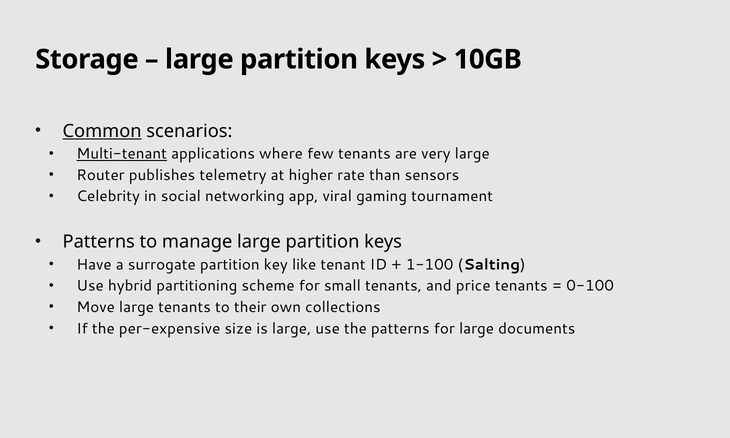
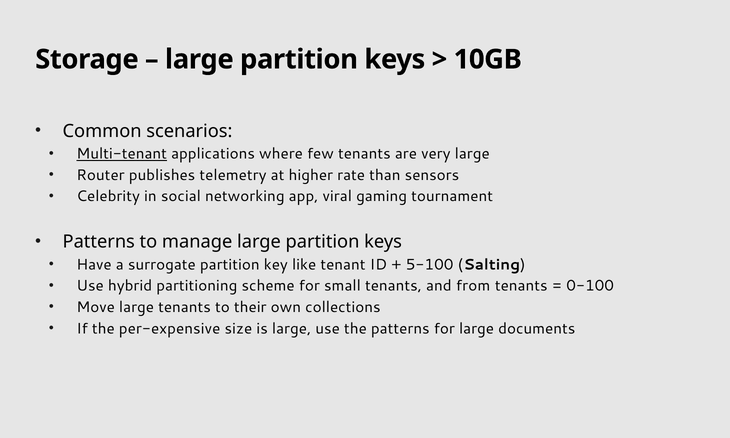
Common underline: present -> none
1-100: 1-100 -> 5-100
price: price -> from
